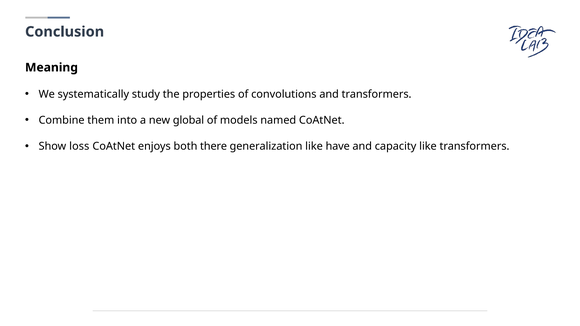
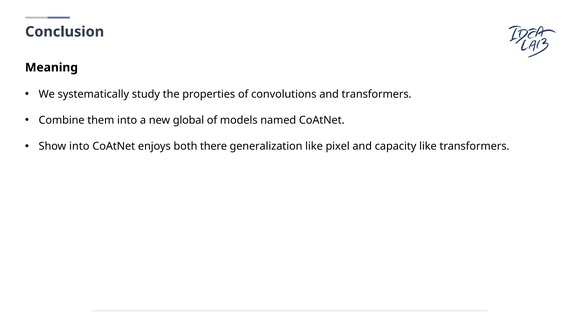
Show loss: loss -> into
have: have -> pixel
